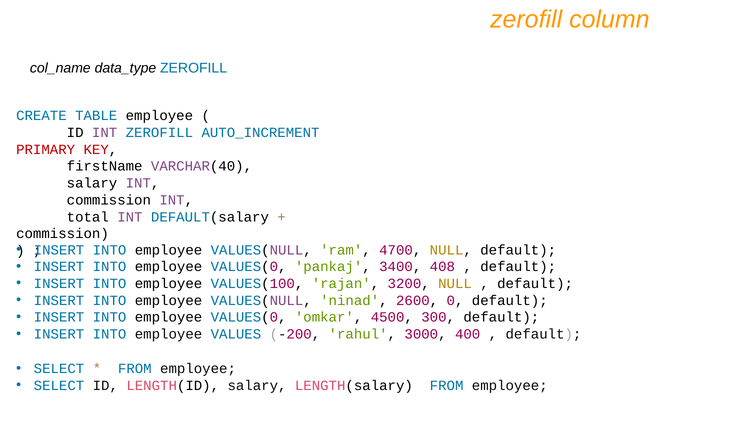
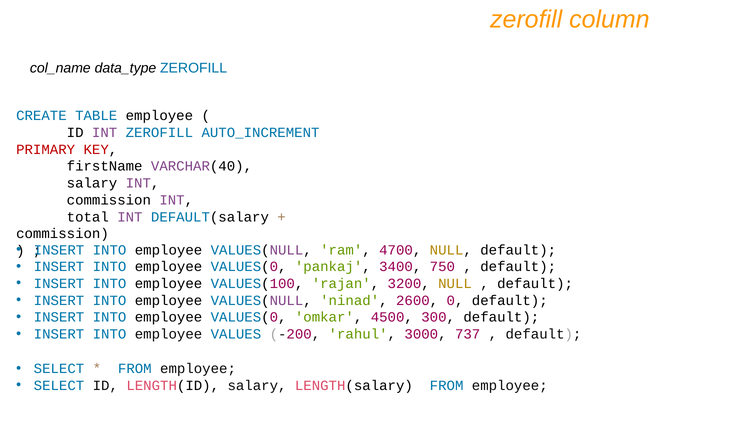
408: 408 -> 750
400: 400 -> 737
